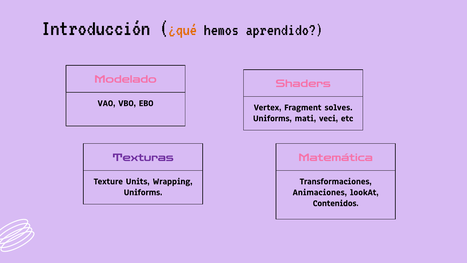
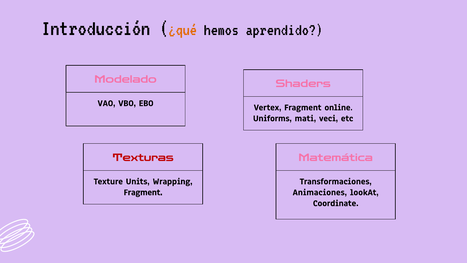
solves: solves -> online
Texturas colour: purple -> red
Uniforms at (143, 192): Uniforms -> Fragment
Contenidos: Contenidos -> Coordinate
